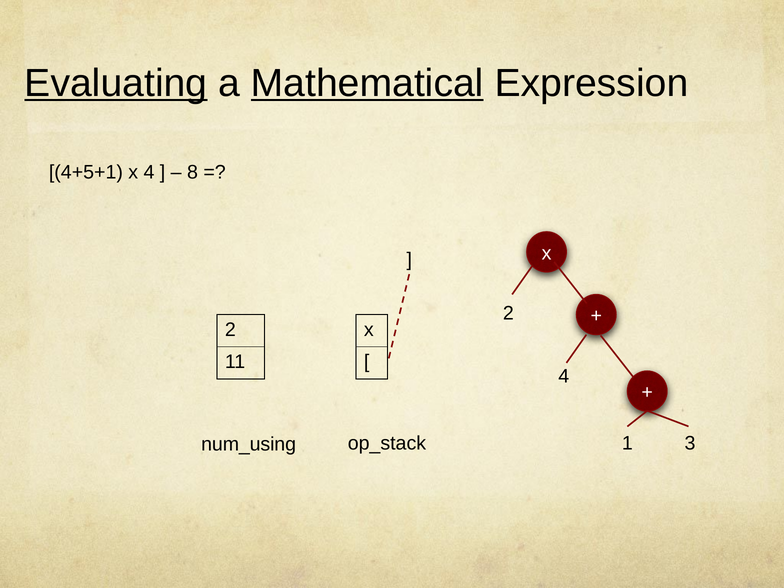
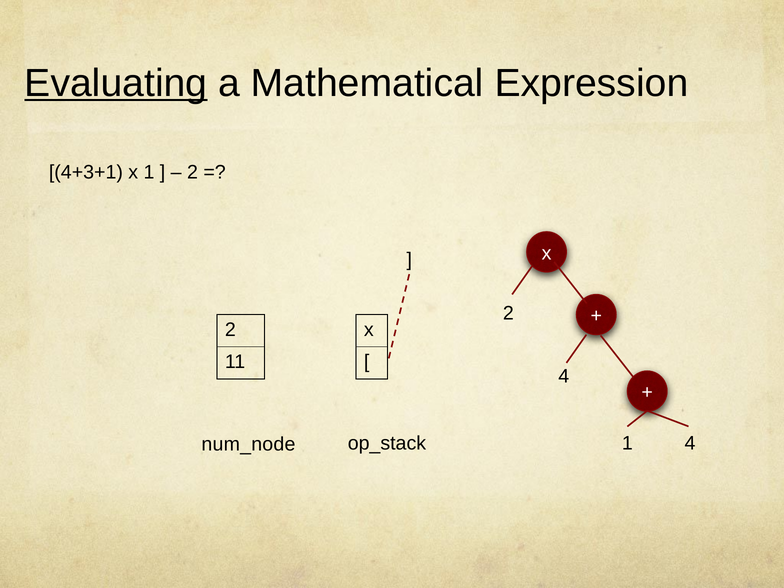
Mathematical underline: present -> none
4+5+1: 4+5+1 -> 4+3+1
x 4: 4 -> 1
8 at (192, 172): 8 -> 2
1 3: 3 -> 4
num_using: num_using -> num_node
